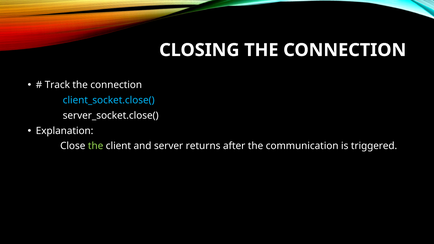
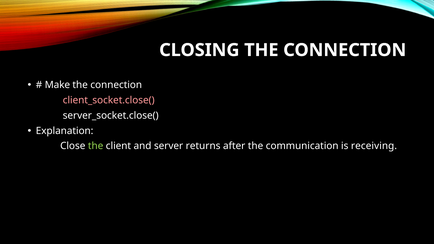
Track: Track -> Make
client_socket.close( colour: light blue -> pink
triggered: triggered -> receiving
